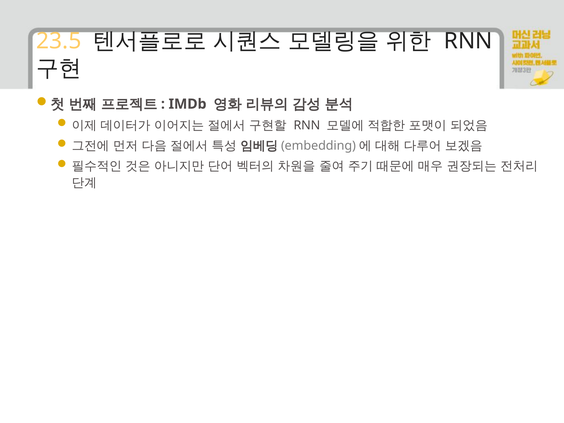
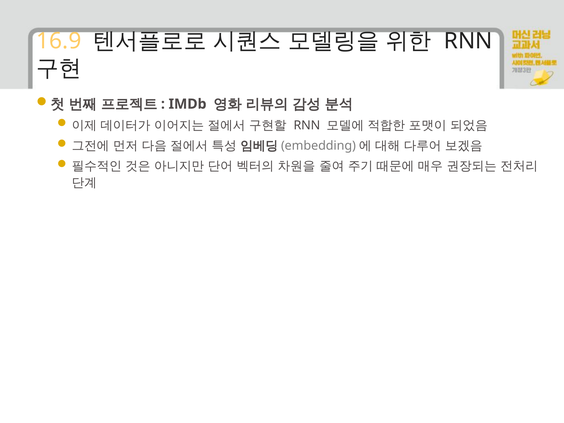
23.5: 23.5 -> 16.9
